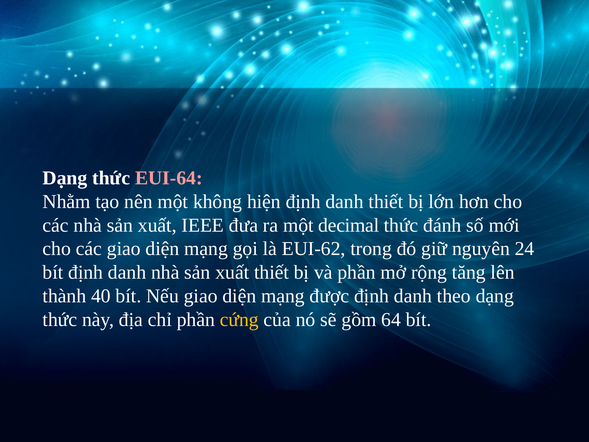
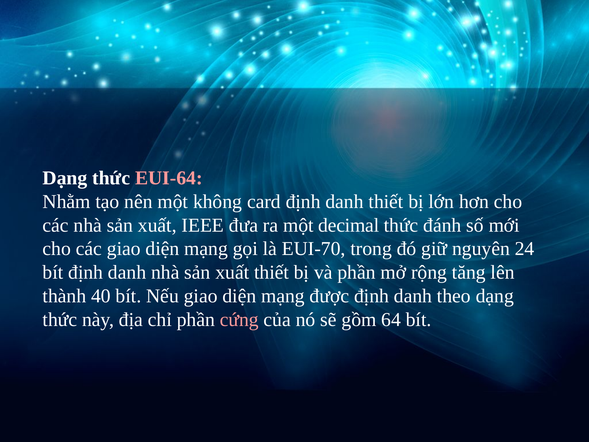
hiện: hiện -> card
EUI-62: EUI-62 -> EUI-70
cứng colour: yellow -> pink
